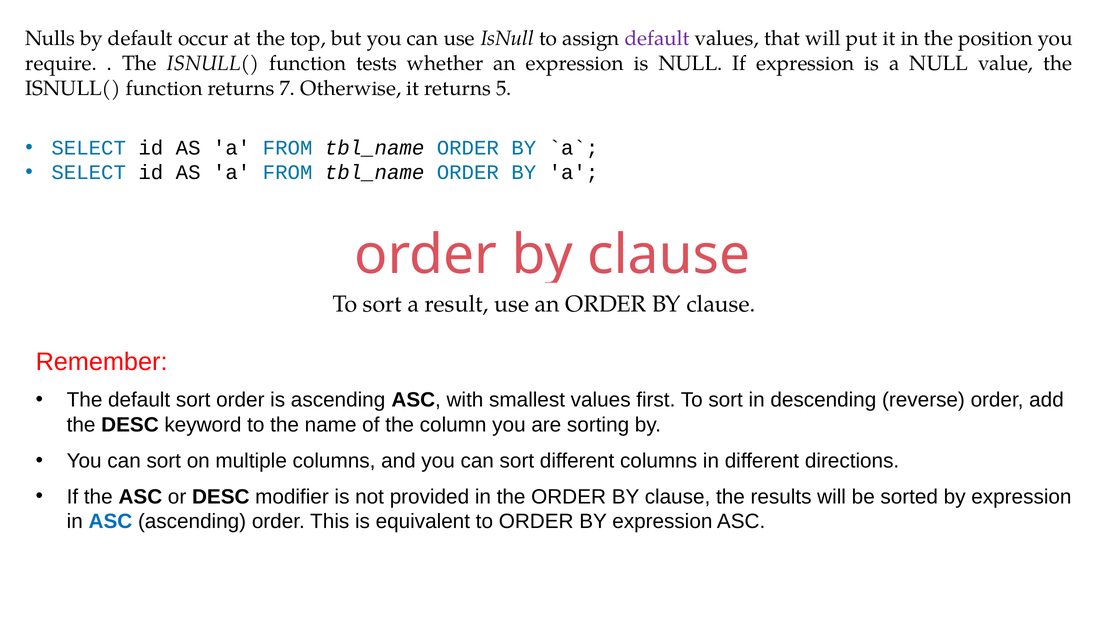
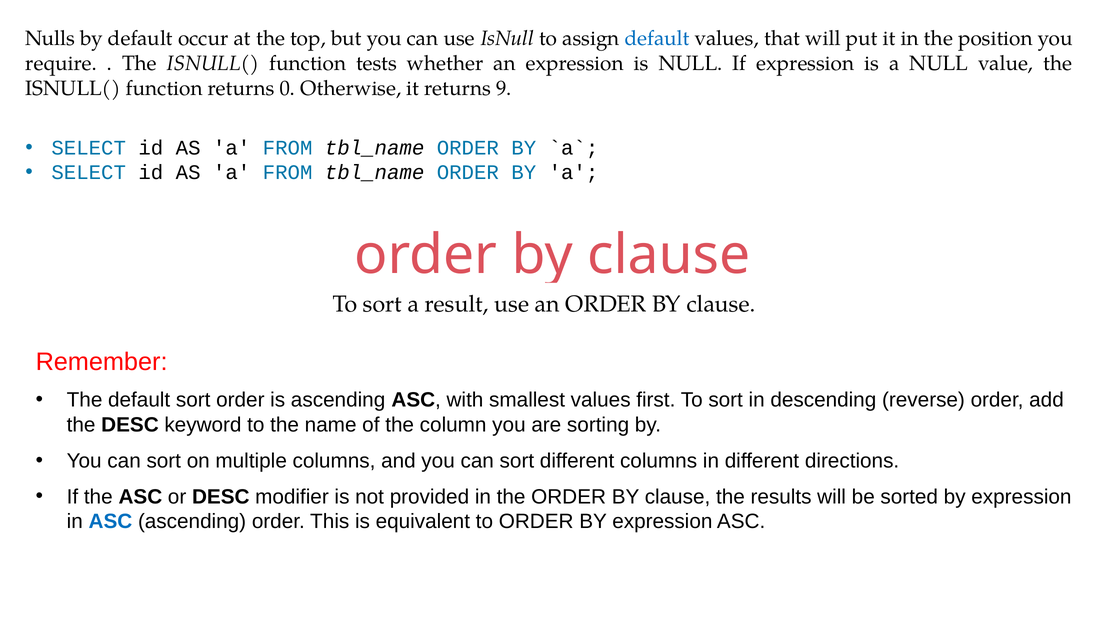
default at (657, 39) colour: purple -> blue
7: 7 -> 0
5: 5 -> 9
